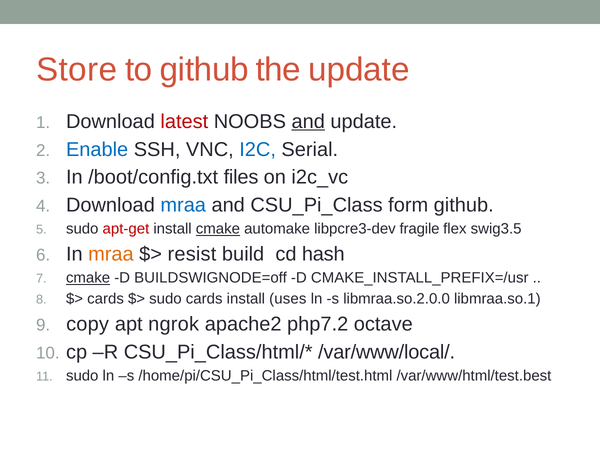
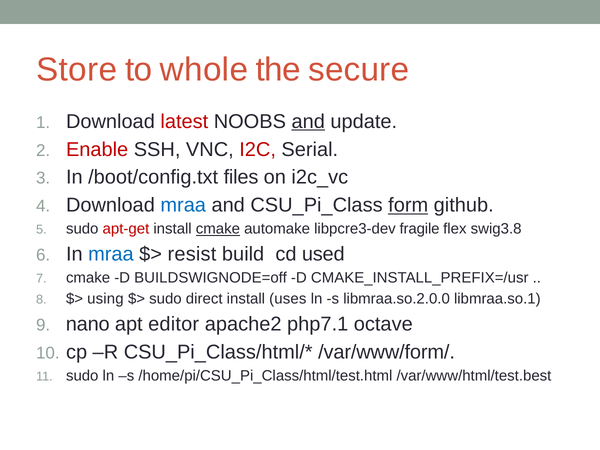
to github: github -> whole
the update: update -> secure
Enable colour: blue -> red
I2C colour: blue -> red
form underline: none -> present
swig3.5: swig3.5 -> swig3.8
mraa at (111, 254) colour: orange -> blue
hash: hash -> used
cmake at (88, 278) underline: present -> none
cards at (106, 299): cards -> using
sudo cards: cards -> direct
copy: copy -> nano
ngrok: ngrok -> editor
php7.2: php7.2 -> php7.1
/var/www/local/: /var/www/local/ -> /var/www/form/
